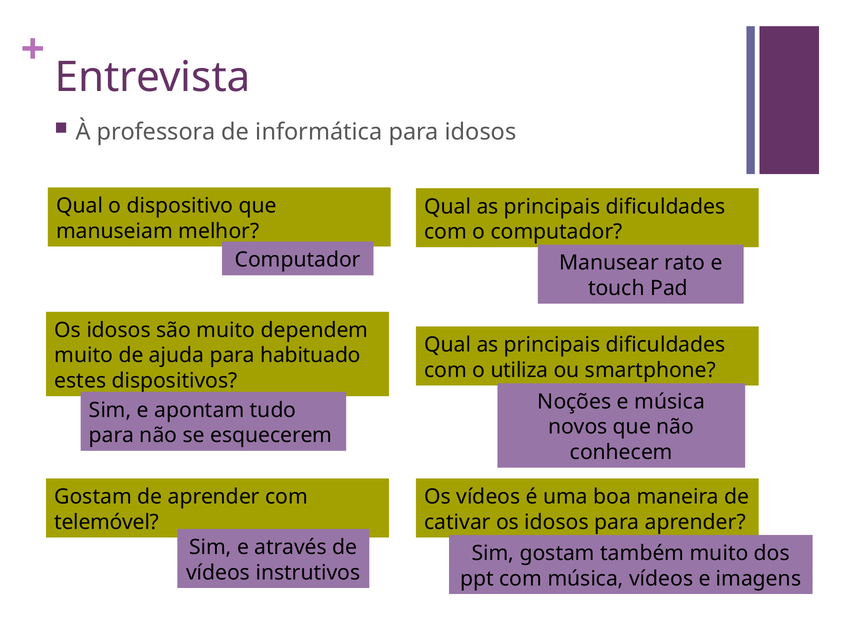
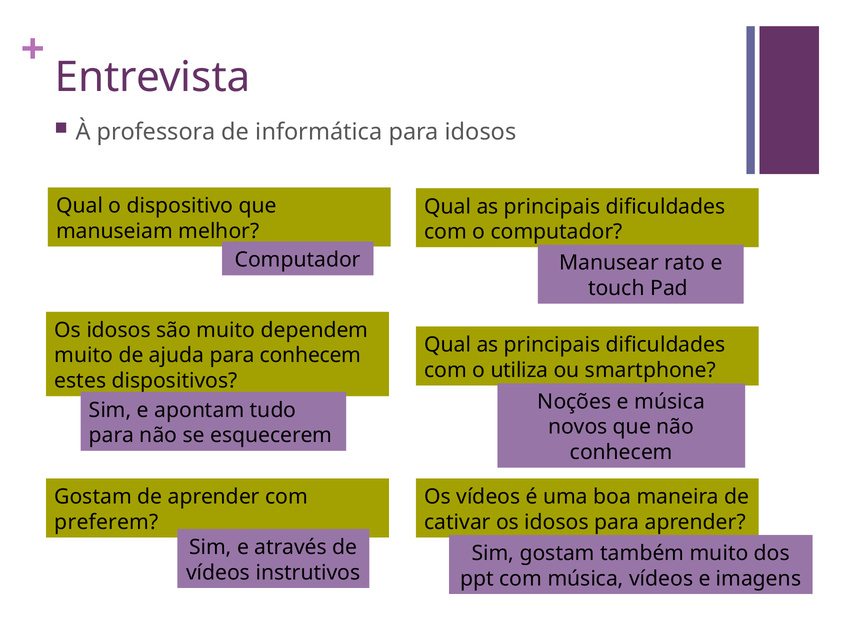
para habituado: habituado -> conhecem
telemóvel: telemóvel -> preferem
